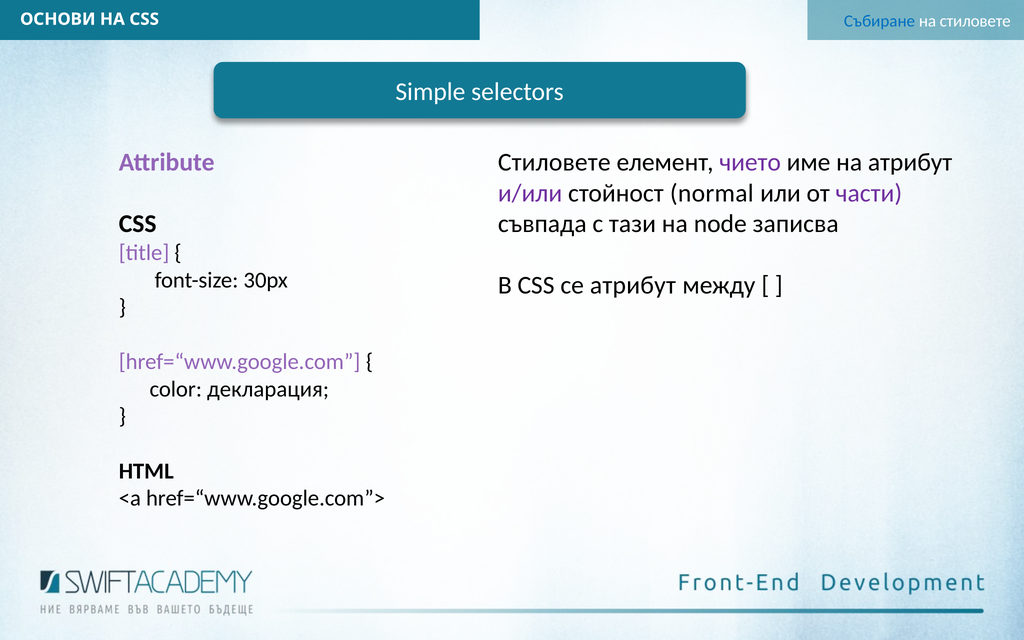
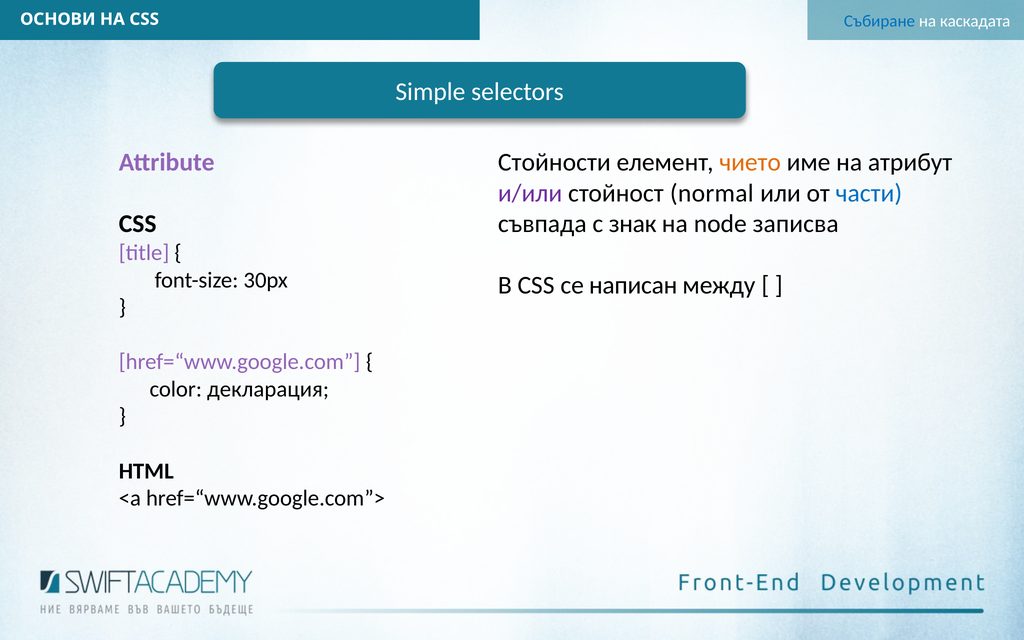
на стиловете: стиловете -> каскадата
Стиловете at (554, 163): Стиловете -> Стойности
чието colour: purple -> orange
части colour: purple -> blue
тази: тази -> знак
се атрибут: атрибут -> написан
